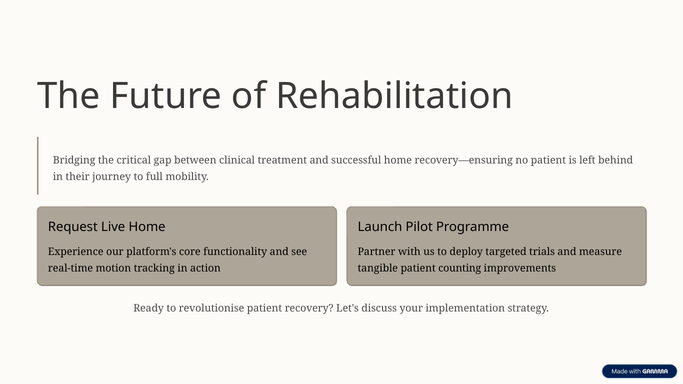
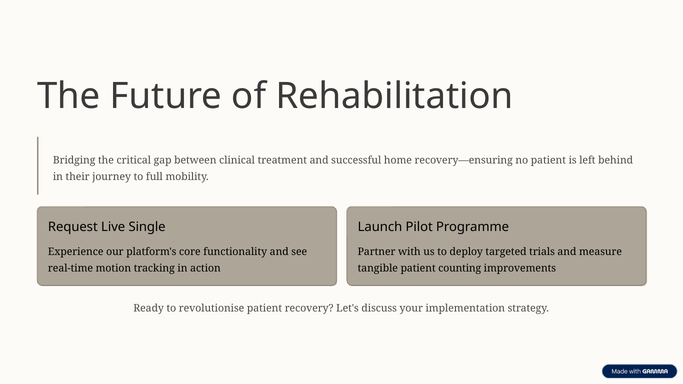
Live Home: Home -> Single
